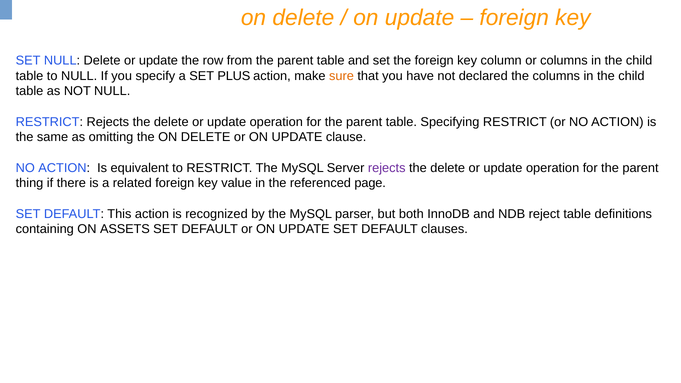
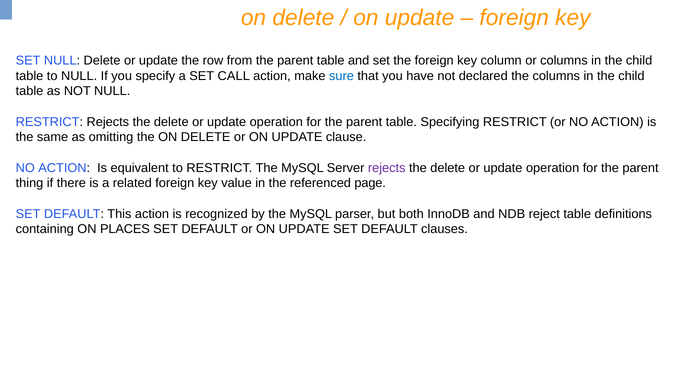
PLUS: PLUS -> CALL
sure colour: orange -> blue
ASSETS: ASSETS -> PLACES
